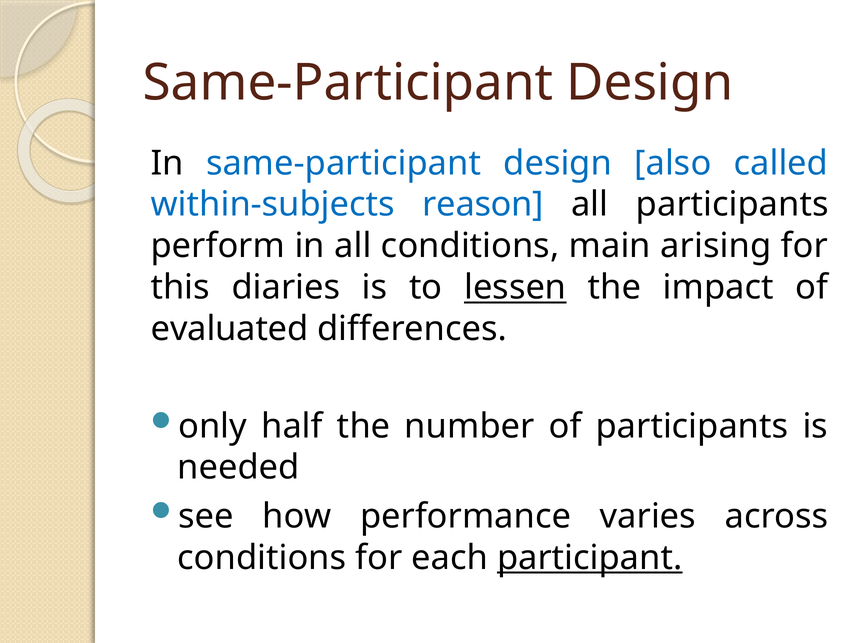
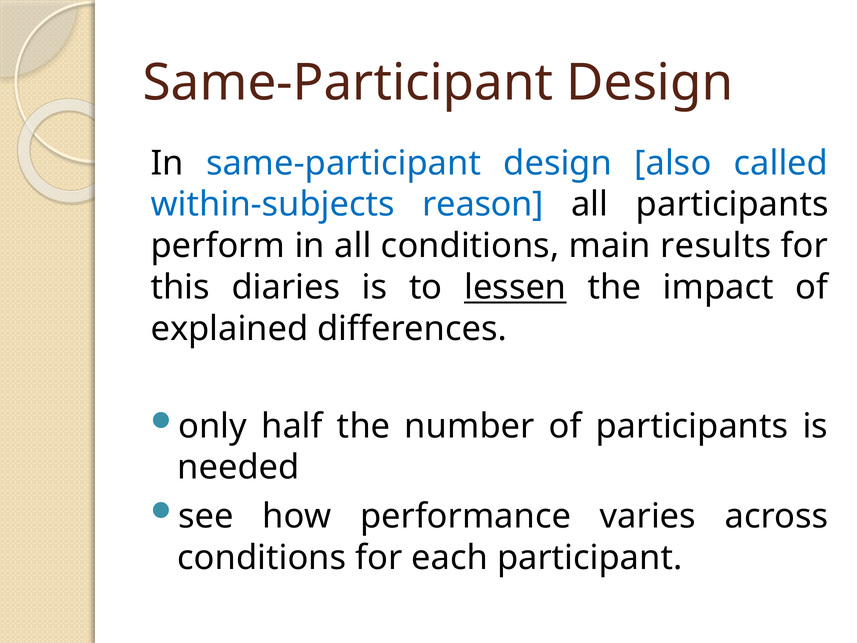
arising: arising -> results
evaluated: evaluated -> explained
participant underline: present -> none
